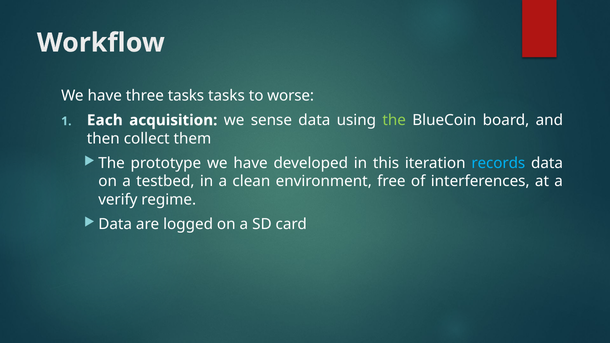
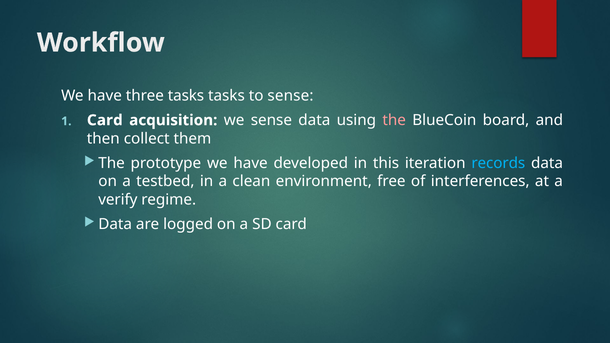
to worse: worse -> sense
Each at (105, 120): Each -> Card
the at (394, 120) colour: light green -> pink
